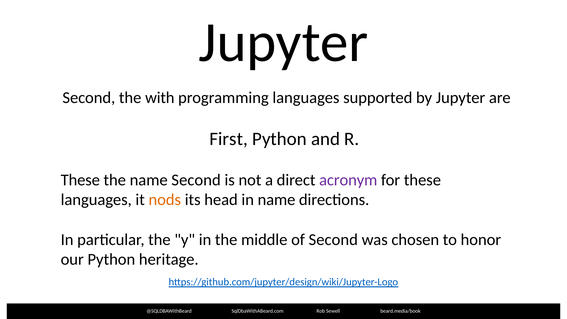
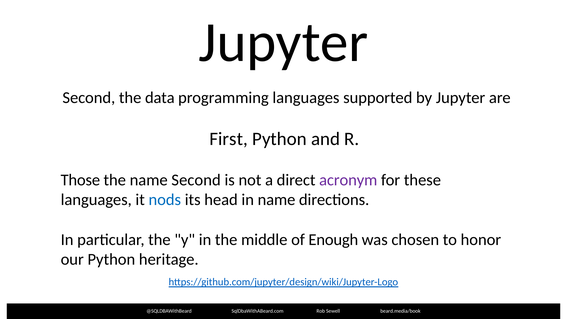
with: with -> data
These at (80, 180): These -> Those
nods colour: orange -> blue
of Second: Second -> Enough
